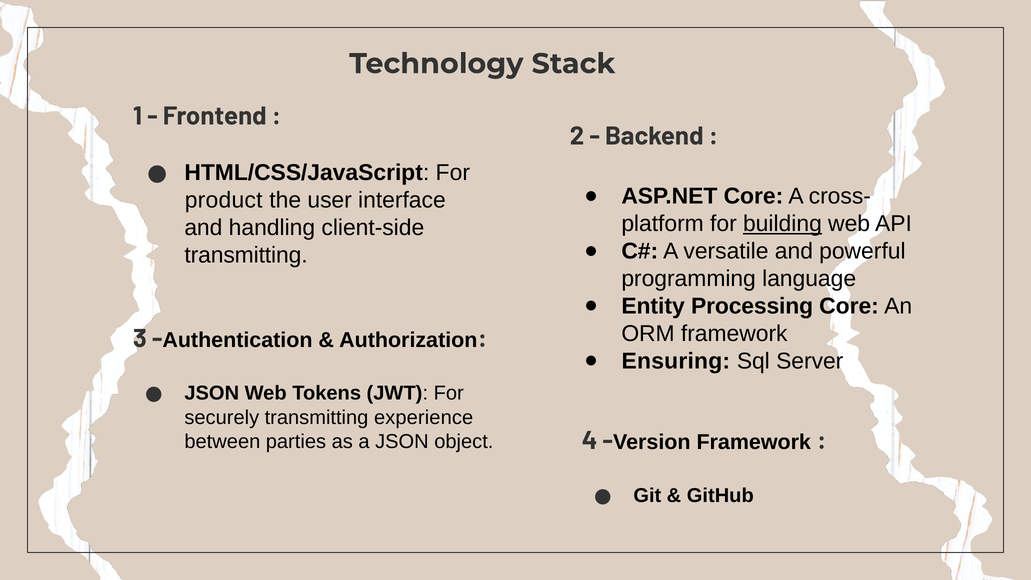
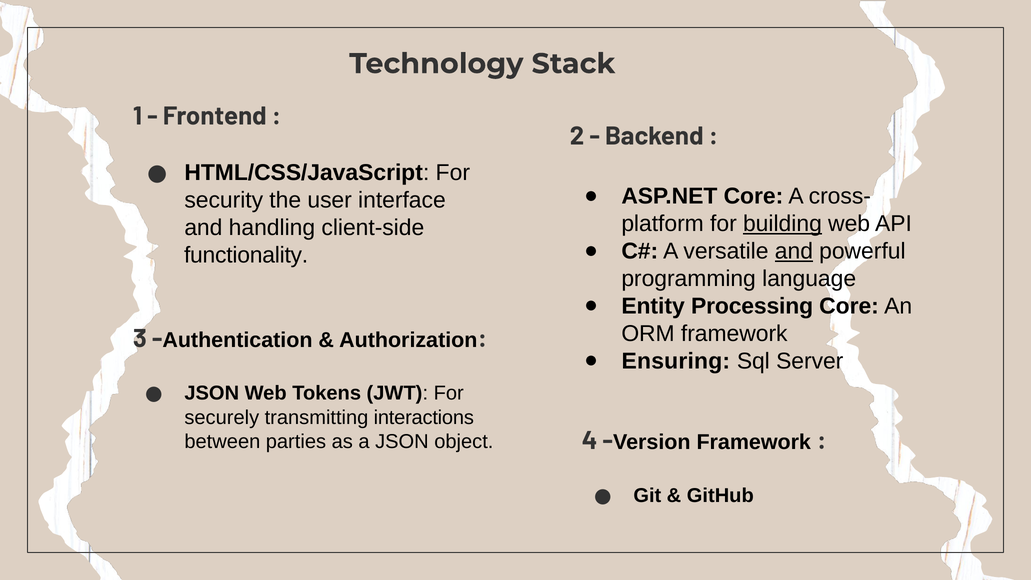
product: product -> security
and at (794, 251) underline: none -> present
transmitting at (246, 255): transmitting -> functionality
experience: experience -> interactions
